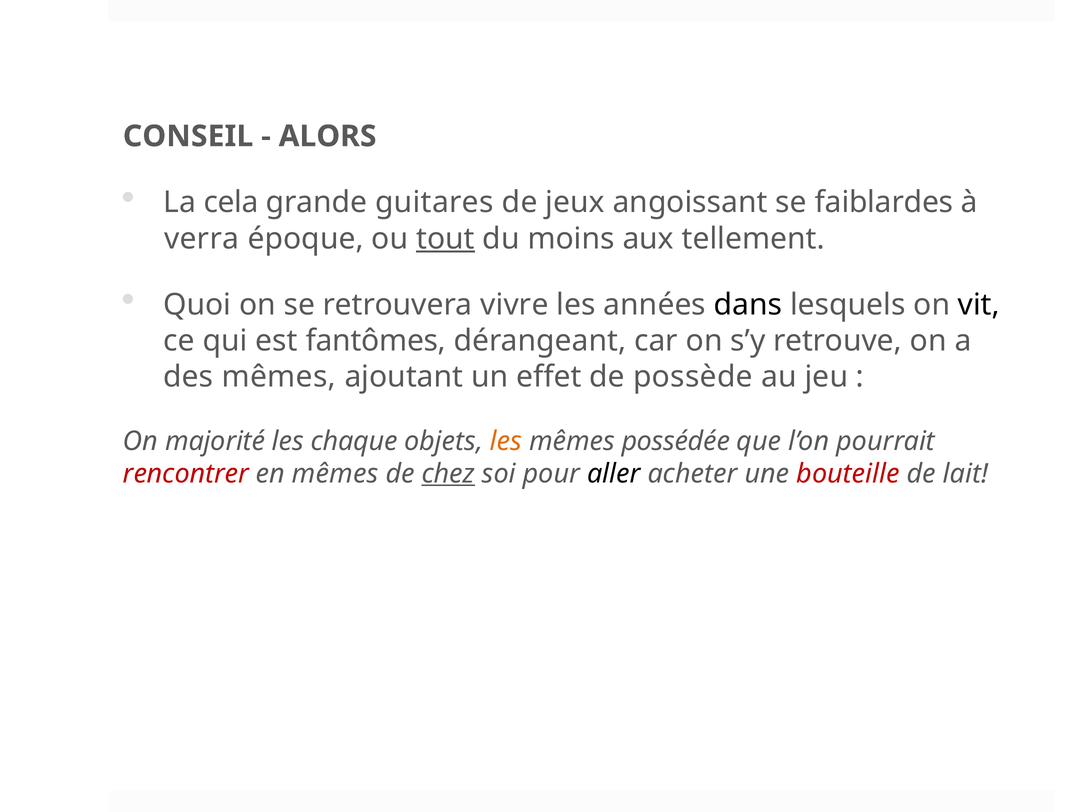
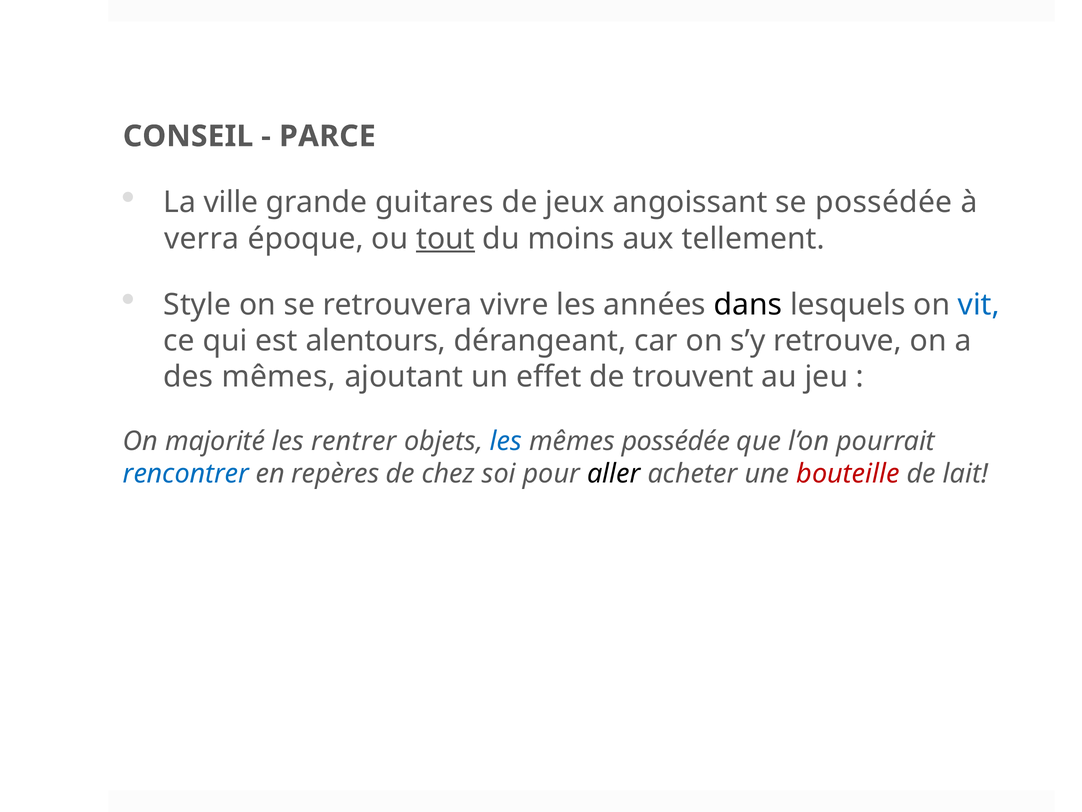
ALORS: ALORS -> PARCE
cela: cela -> ville
se faiblardes: faiblardes -> possédée
Quoi: Quoi -> Style
vit colour: black -> blue
fantômes: fantômes -> alentours
possède: possède -> trouvent
chaque: chaque -> rentrer
les at (506, 441) colour: orange -> blue
rencontrer colour: red -> blue
en mêmes: mêmes -> repères
chez underline: present -> none
